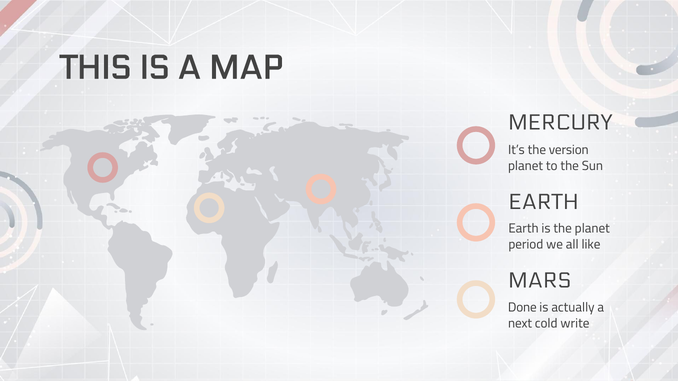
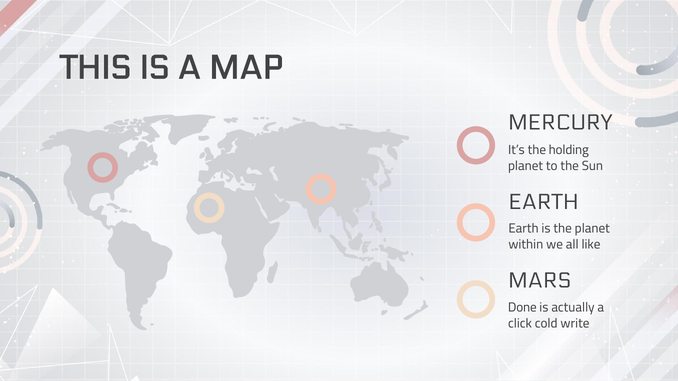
version: version -> holding
period: period -> within
next: next -> click
